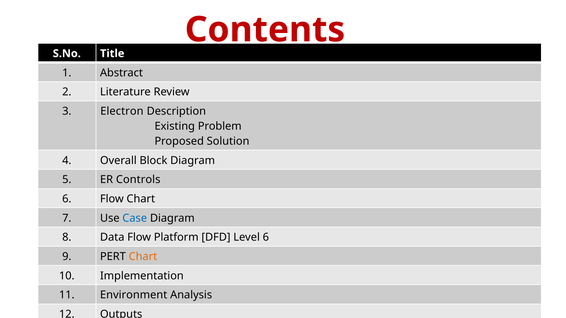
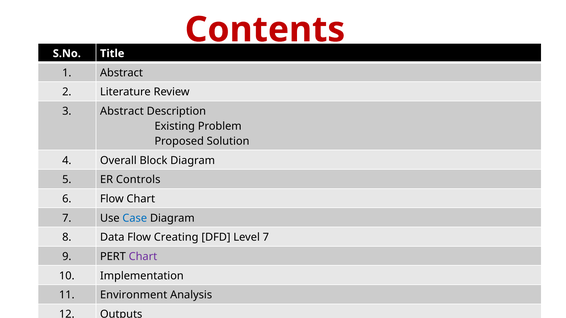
3 Electron: Electron -> Abstract
Platform: Platform -> Creating
Level 6: 6 -> 7
Chart at (143, 257) colour: orange -> purple
